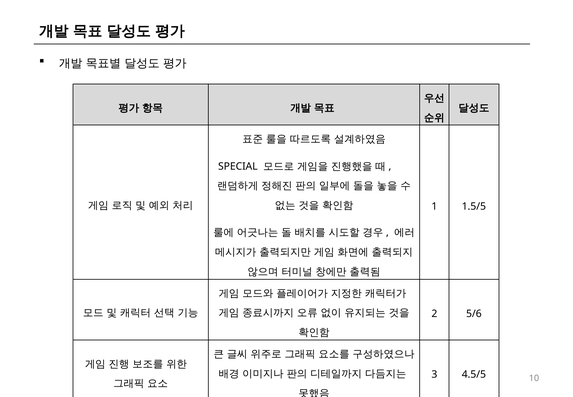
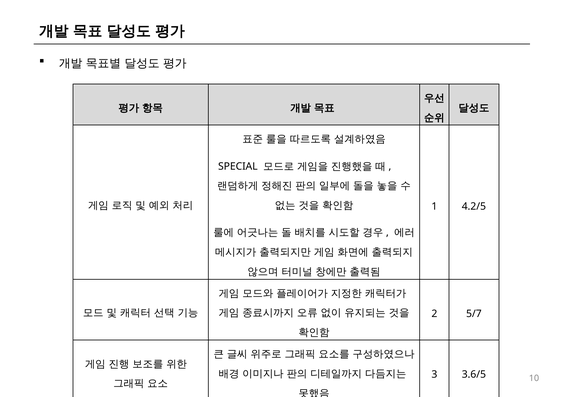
1.5/5: 1.5/5 -> 4.2/5
5/6: 5/6 -> 5/7
4.5/5: 4.5/5 -> 3.6/5
